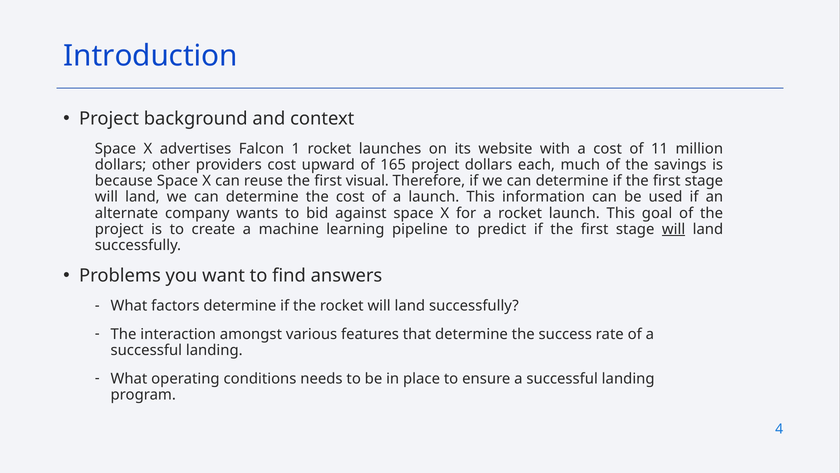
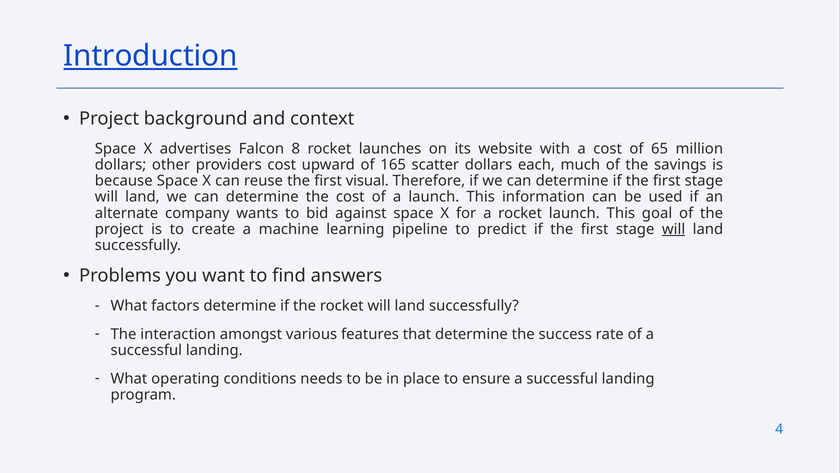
Introduction underline: none -> present
1: 1 -> 8
11: 11 -> 65
165 project: project -> scatter
